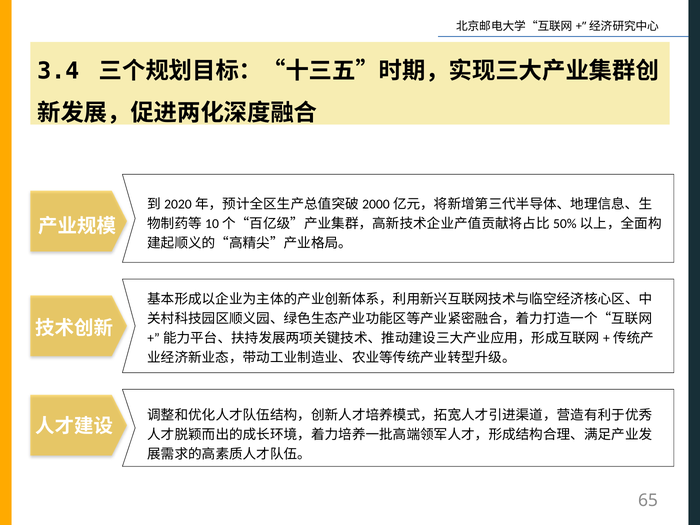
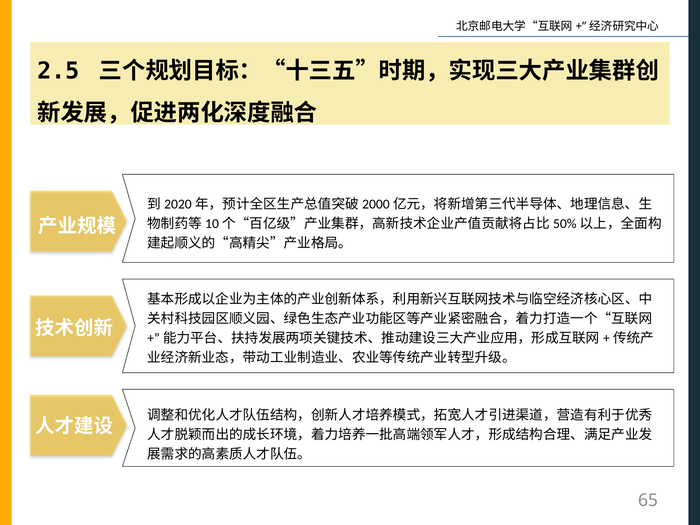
3.4: 3.4 -> 2.5
